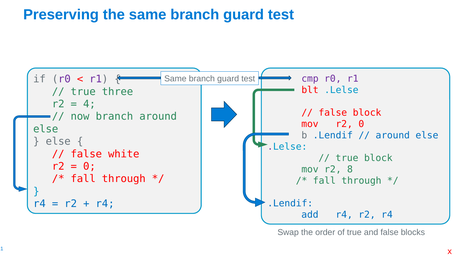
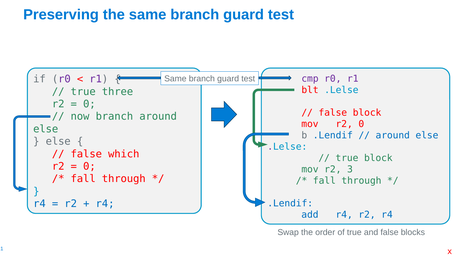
4 at (89, 104): 4 -> 0
white: white -> which
8: 8 -> 3
